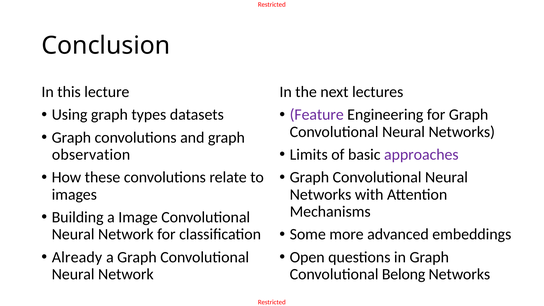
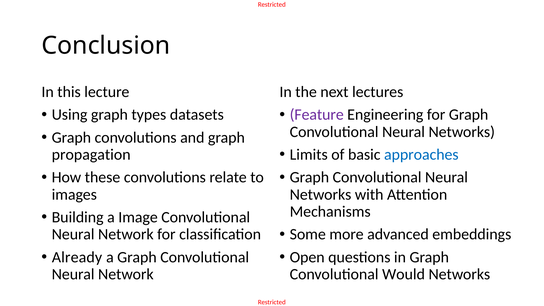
approaches colour: purple -> blue
observation: observation -> propagation
Belong: Belong -> Would
